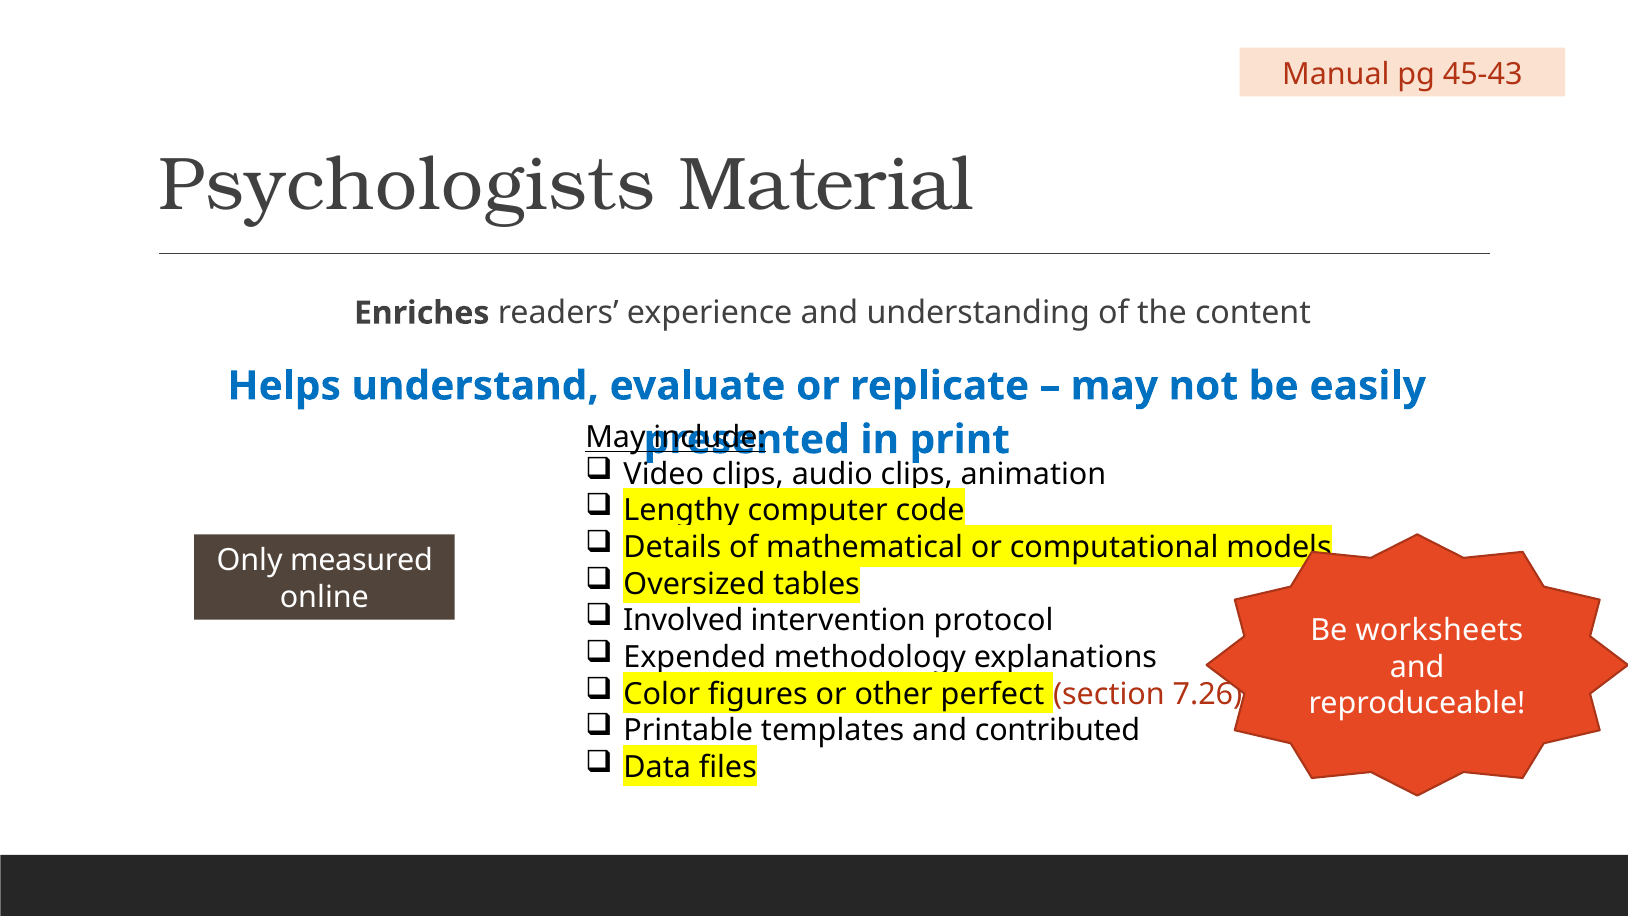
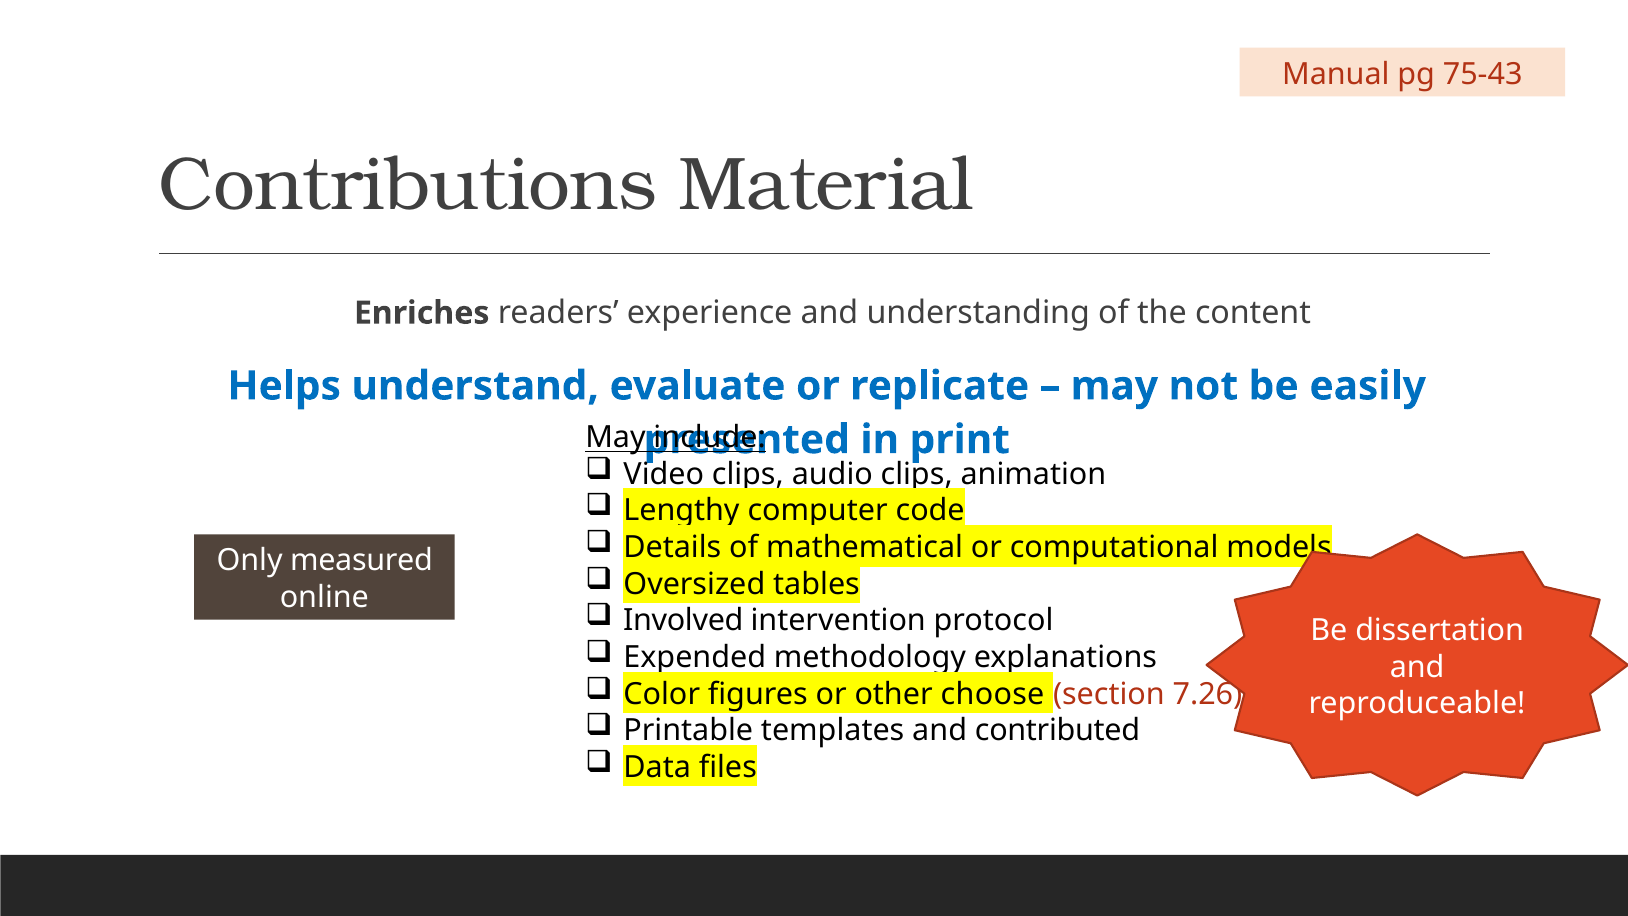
45-43: 45-43 -> 75-43
Psychologists: Psychologists -> Contributions
worksheets: worksheets -> dissertation
perfect: perfect -> choose
